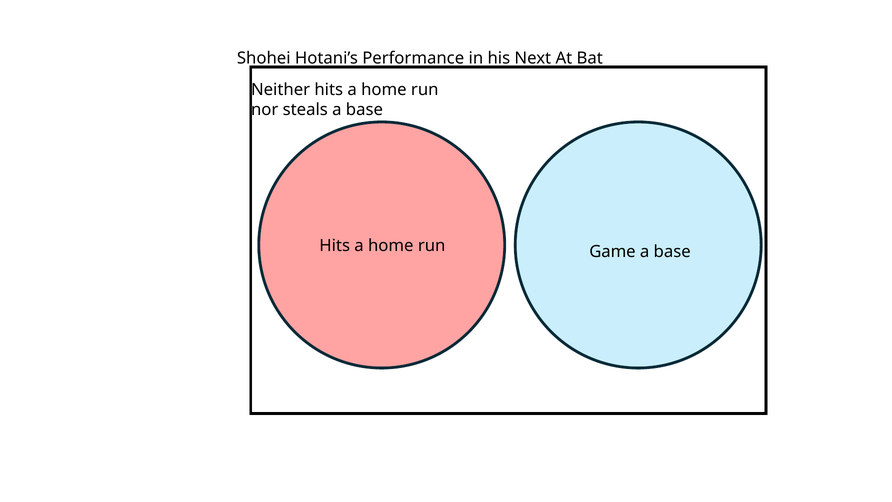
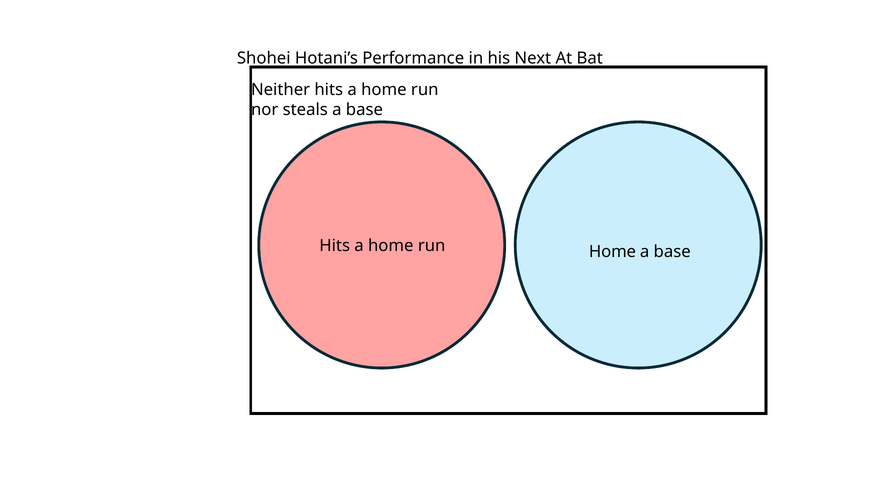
run Game: Game -> Home
